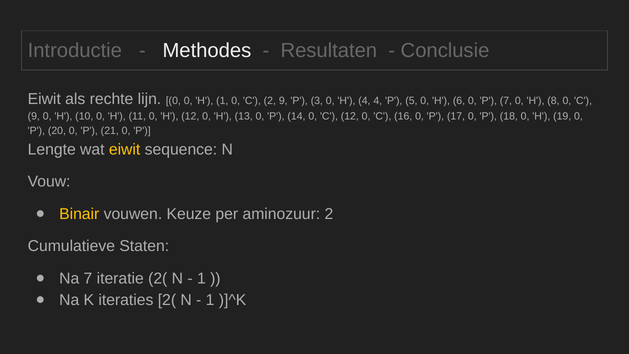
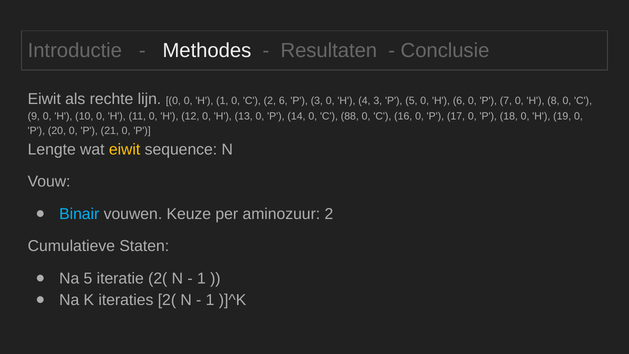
2 9: 9 -> 6
4 4: 4 -> 3
C 12: 12 -> 88
Binair colour: yellow -> light blue
Na 7: 7 -> 5
